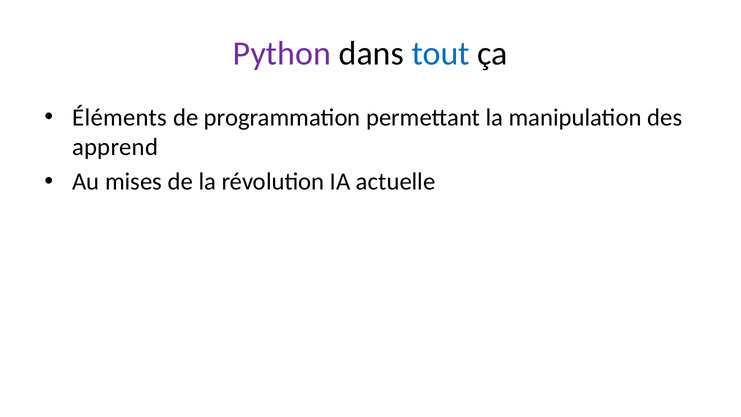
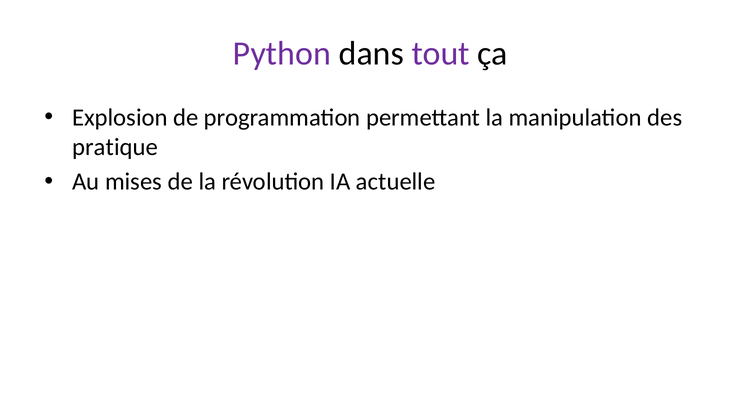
tout colour: blue -> purple
Éléments: Éléments -> Explosion
apprend: apprend -> pratique
